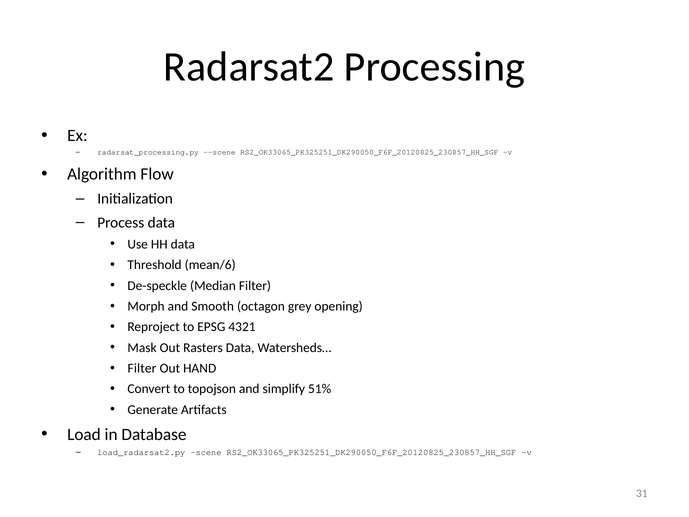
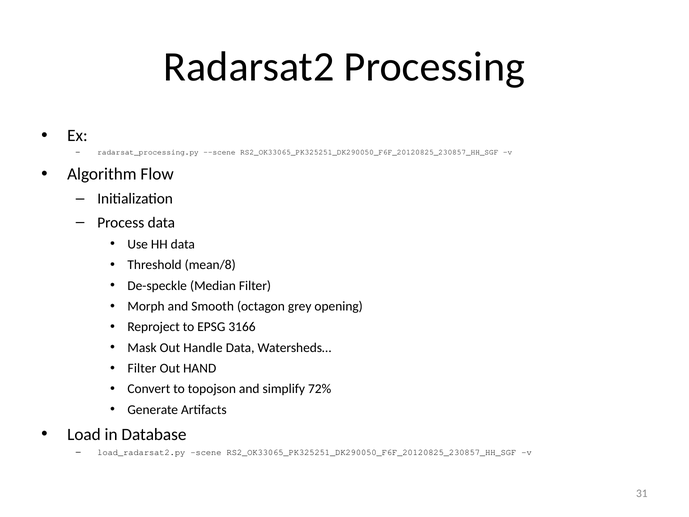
mean/6: mean/6 -> mean/8
4321: 4321 -> 3166
Rasters: Rasters -> Handle
51%: 51% -> 72%
